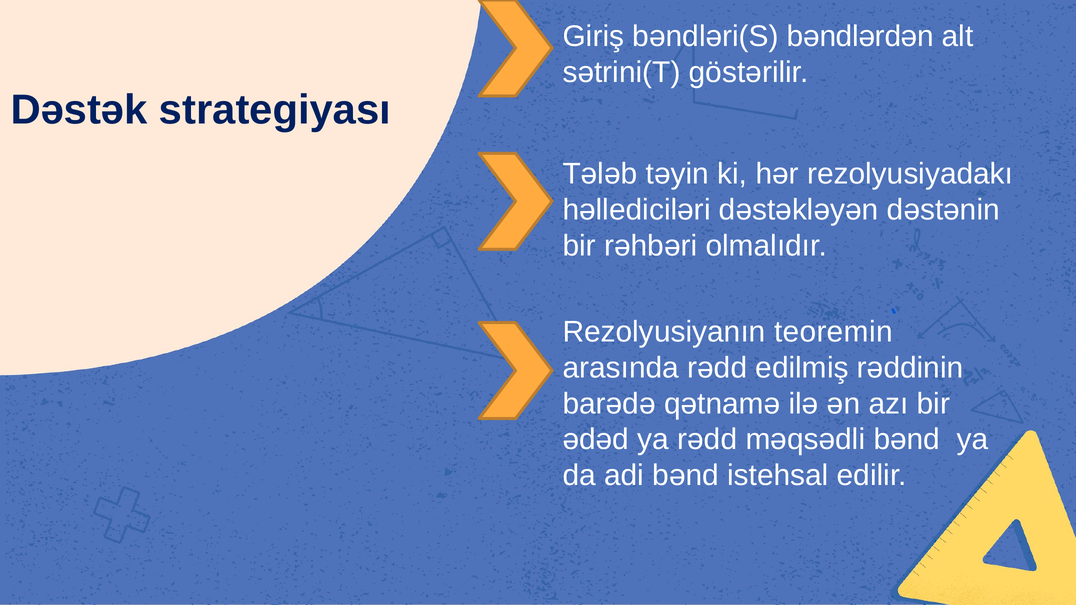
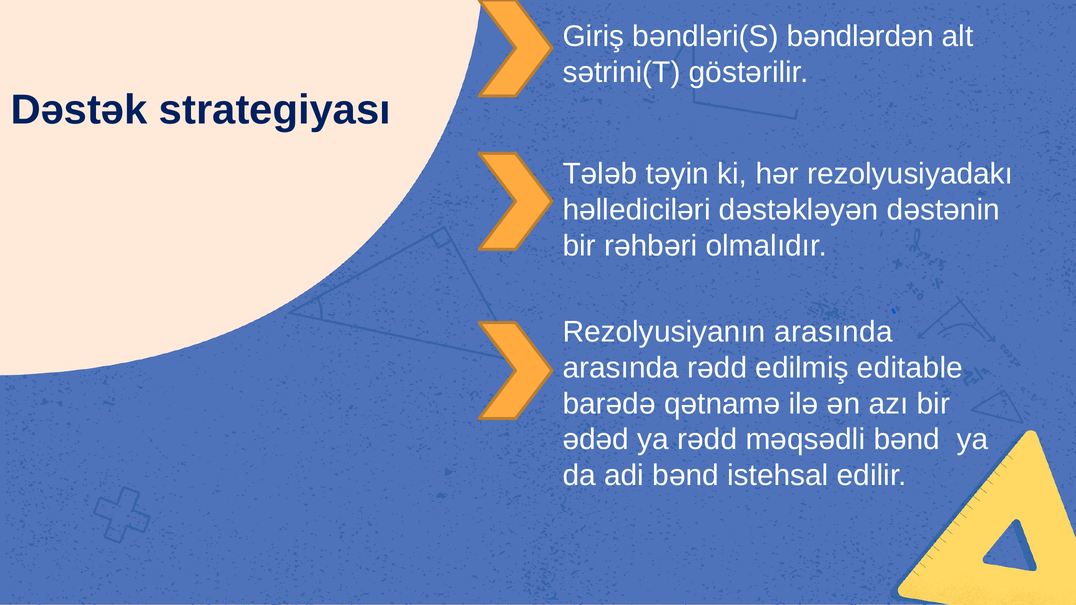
Rezolyusiyanın teoremin: teoremin -> arasında
rəddinin: rəddinin -> editable
